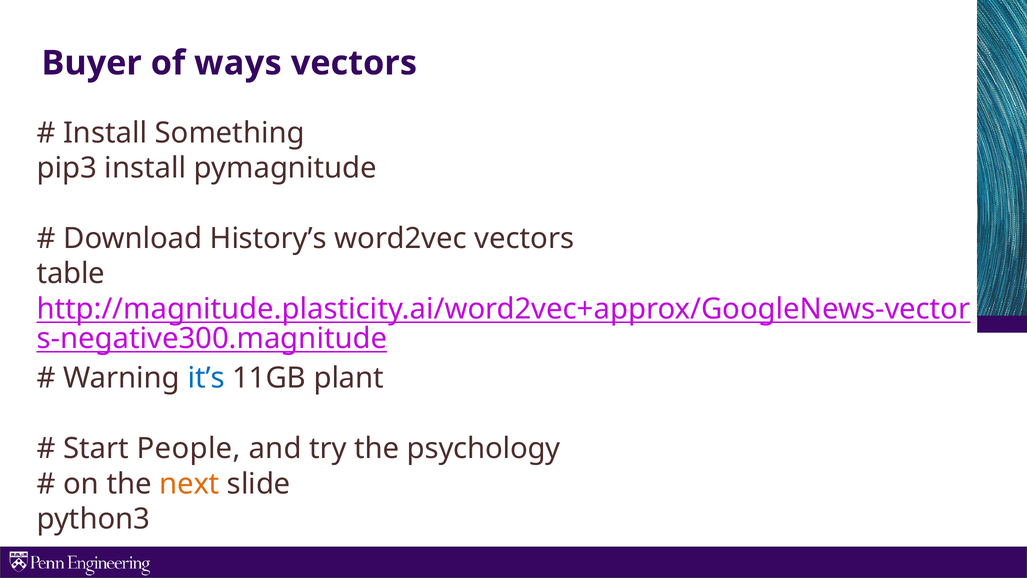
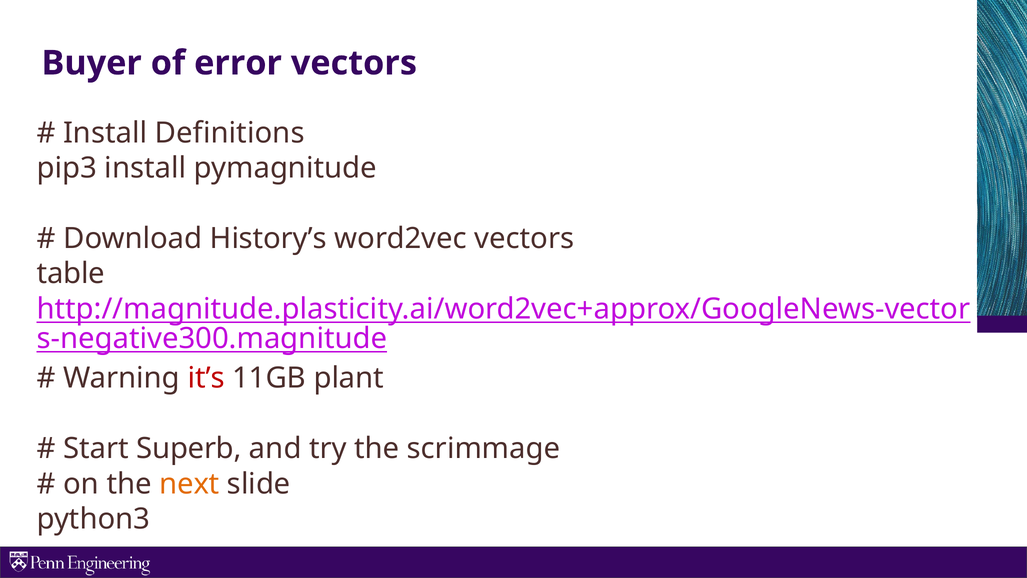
ways: ways -> error
Something: Something -> Definitions
it’s colour: blue -> red
People: People -> Superb
psychology: psychology -> scrimmage
